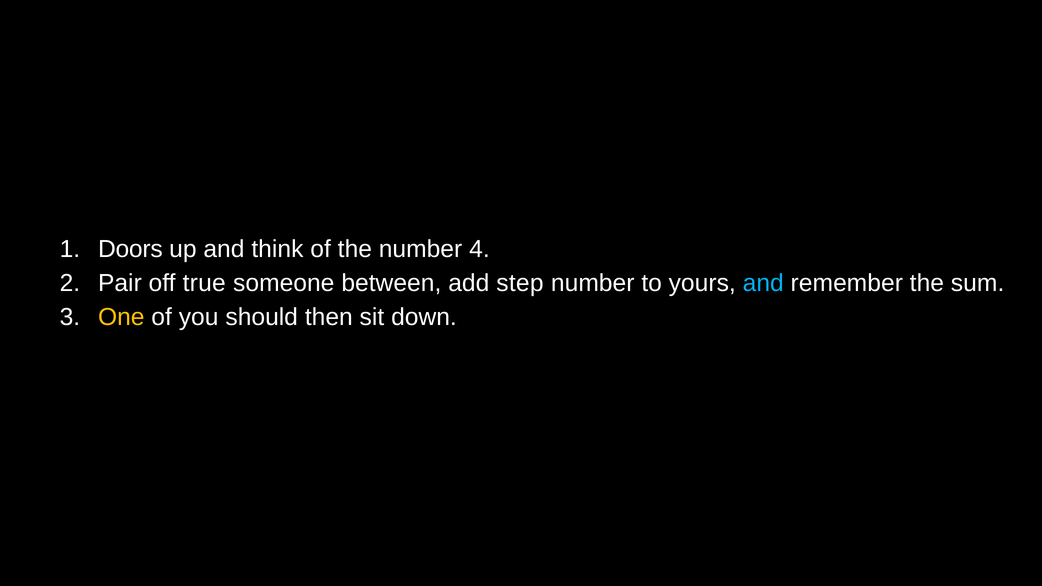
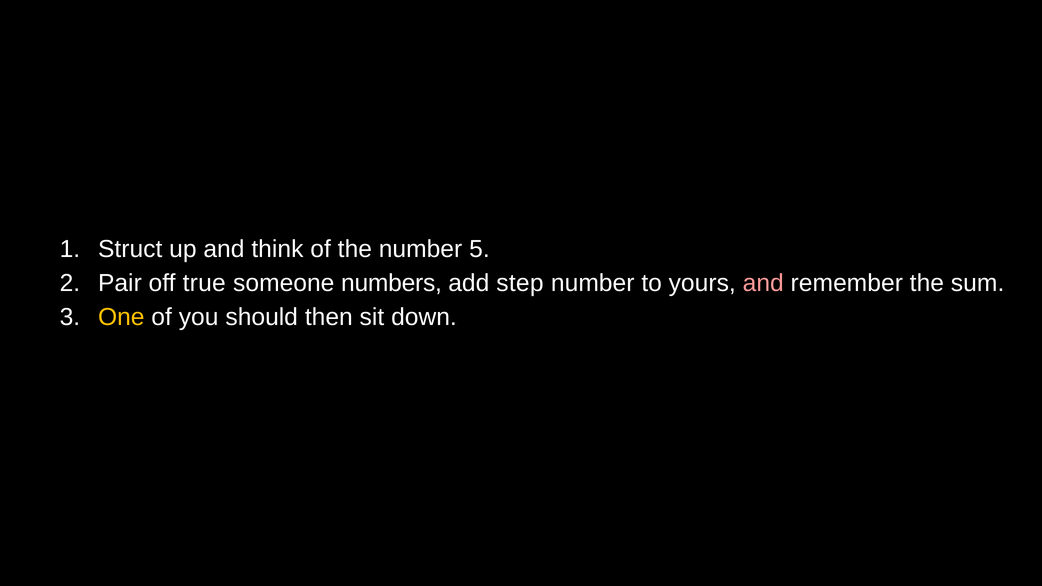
Doors: Doors -> Struct
4: 4 -> 5
between: between -> numbers
and at (763, 283) colour: light blue -> pink
